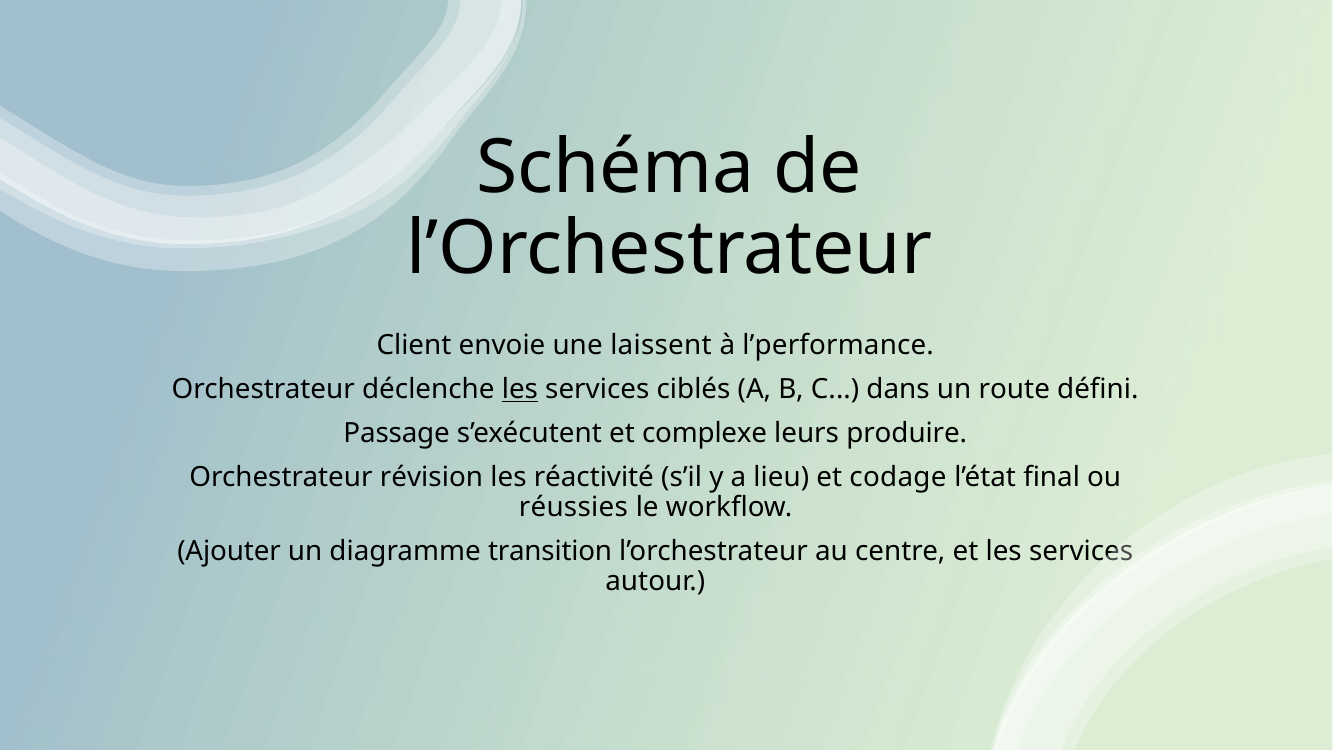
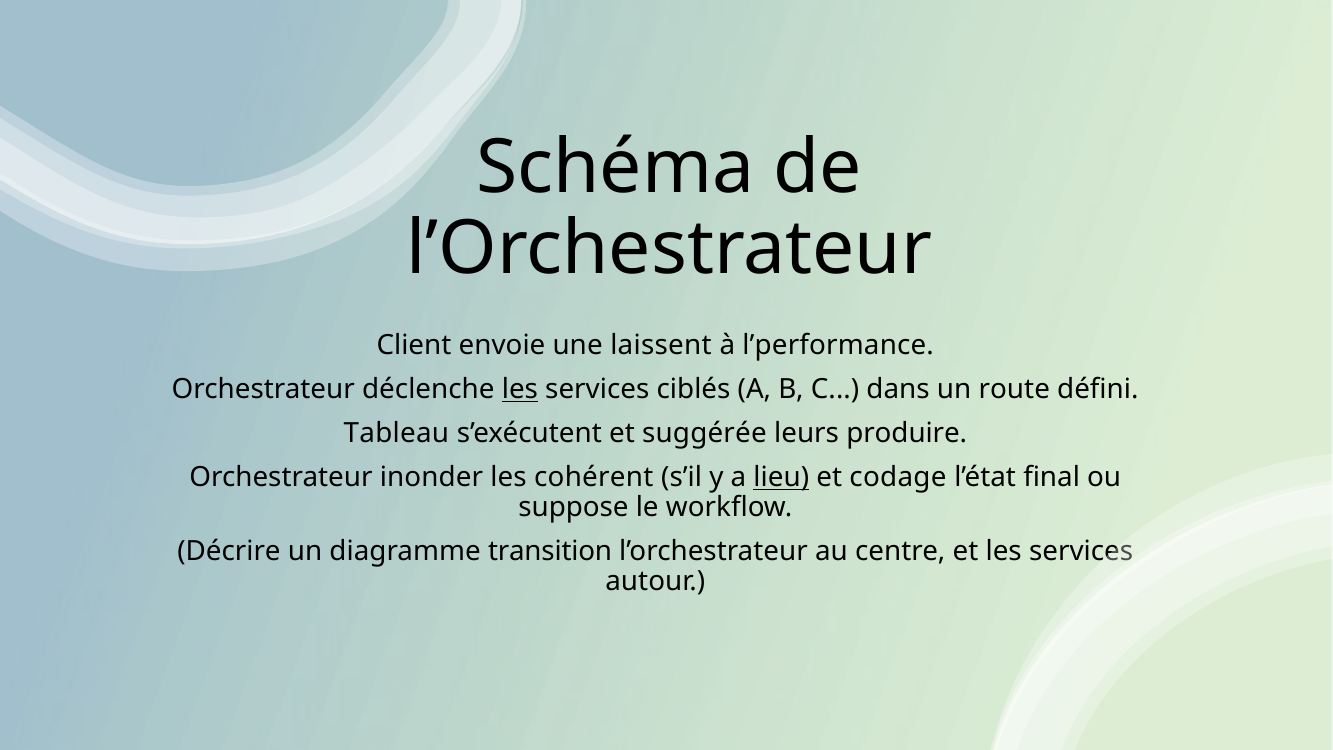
Passage: Passage -> Tableau
complexe: complexe -> suggérée
révision: révision -> inonder
réactivité: réactivité -> cohérent
lieu underline: none -> present
réussies: réussies -> suppose
Ajouter: Ajouter -> Décrire
